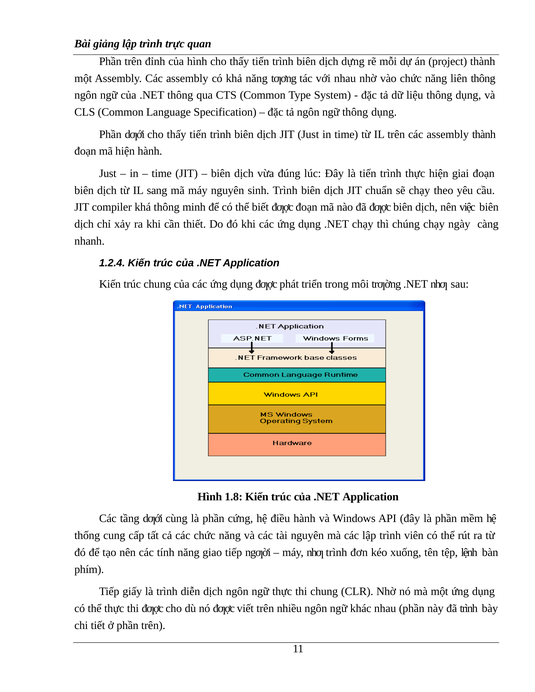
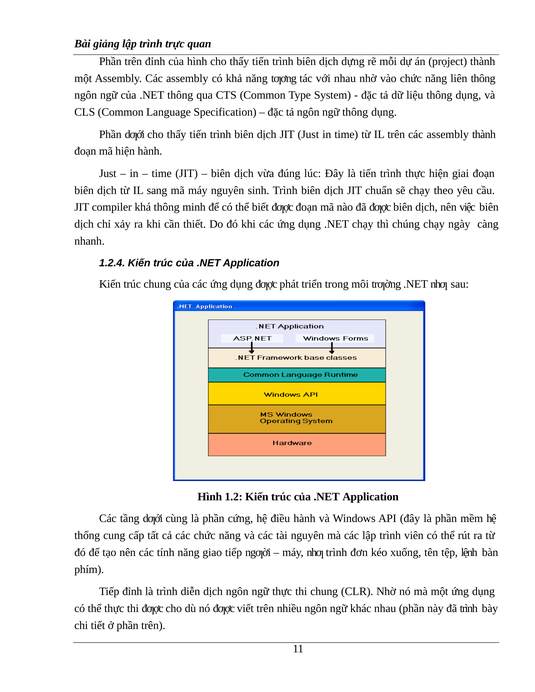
1.8: 1.8 -> 1.2
Tiếp giấy: giấy -> đỉnh
